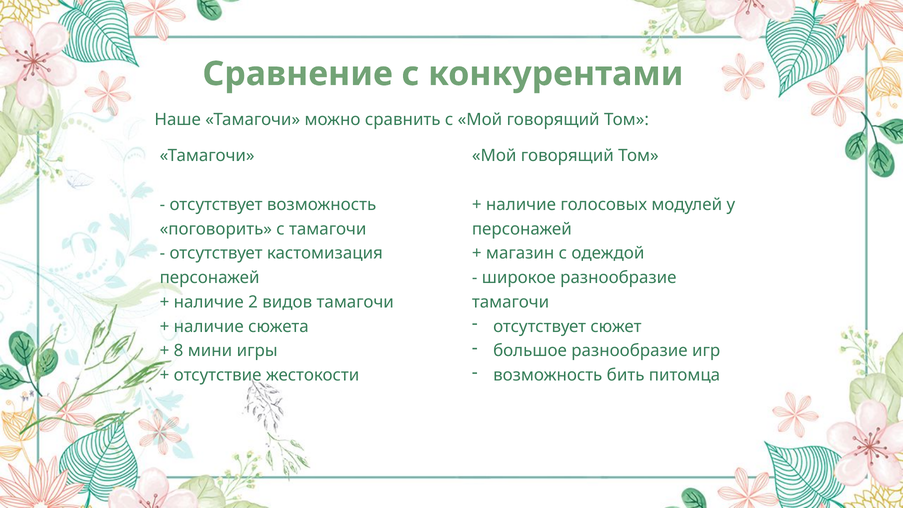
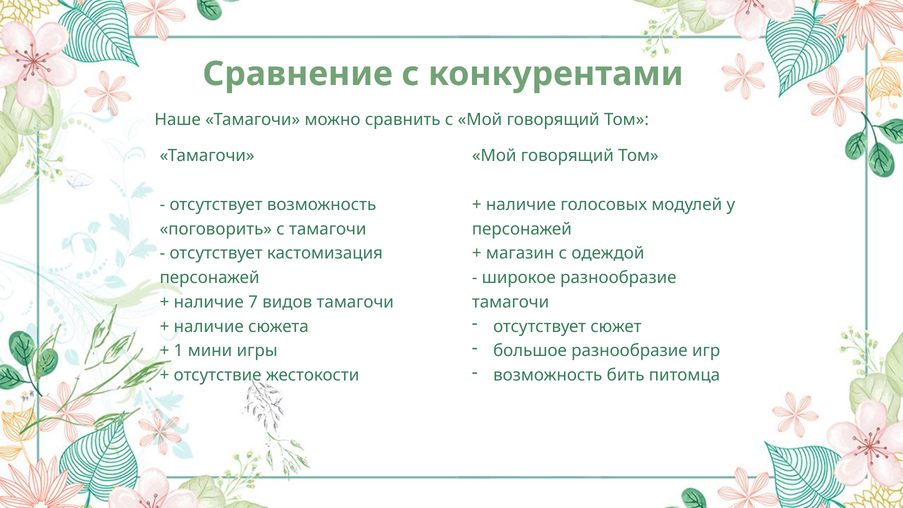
2: 2 -> 7
8: 8 -> 1
